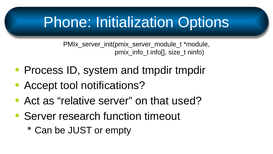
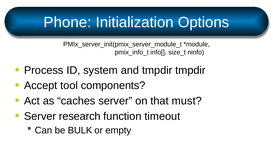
notifications: notifications -> components
relative: relative -> caches
used: used -> must
JUST: JUST -> BULK
